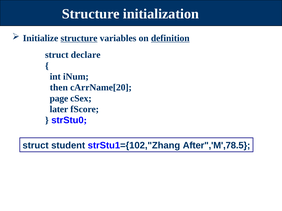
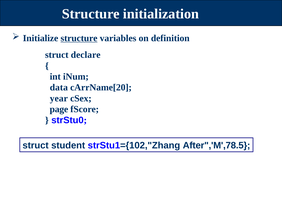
definition underline: present -> none
then: then -> data
page: page -> year
later: later -> page
